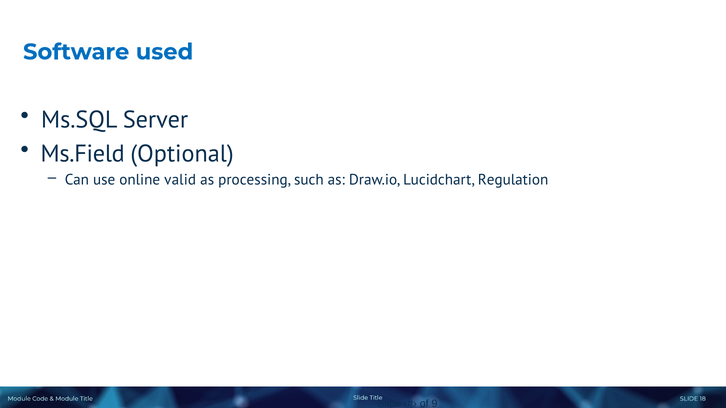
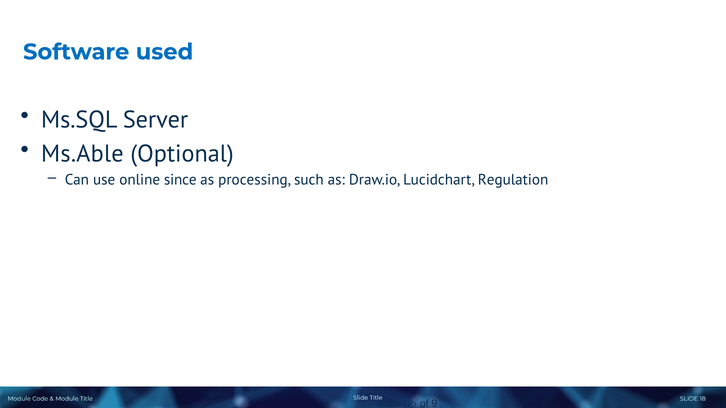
Ms.Field: Ms.Field -> Ms.Able
valid: valid -> since
